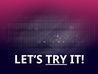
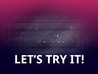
TRY underline: present -> none
